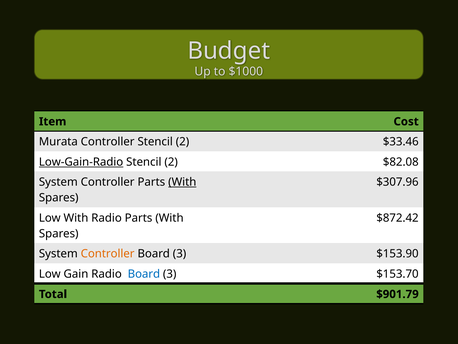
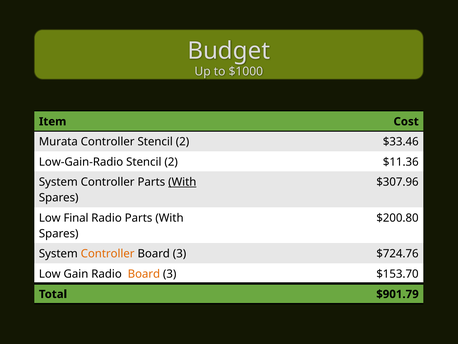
Low-Gain-Radio underline: present -> none
$82.08: $82.08 -> $11.36
Low With: With -> Final
$872.42: $872.42 -> $200.80
$153.90: $153.90 -> $724.76
Board at (144, 274) colour: blue -> orange
